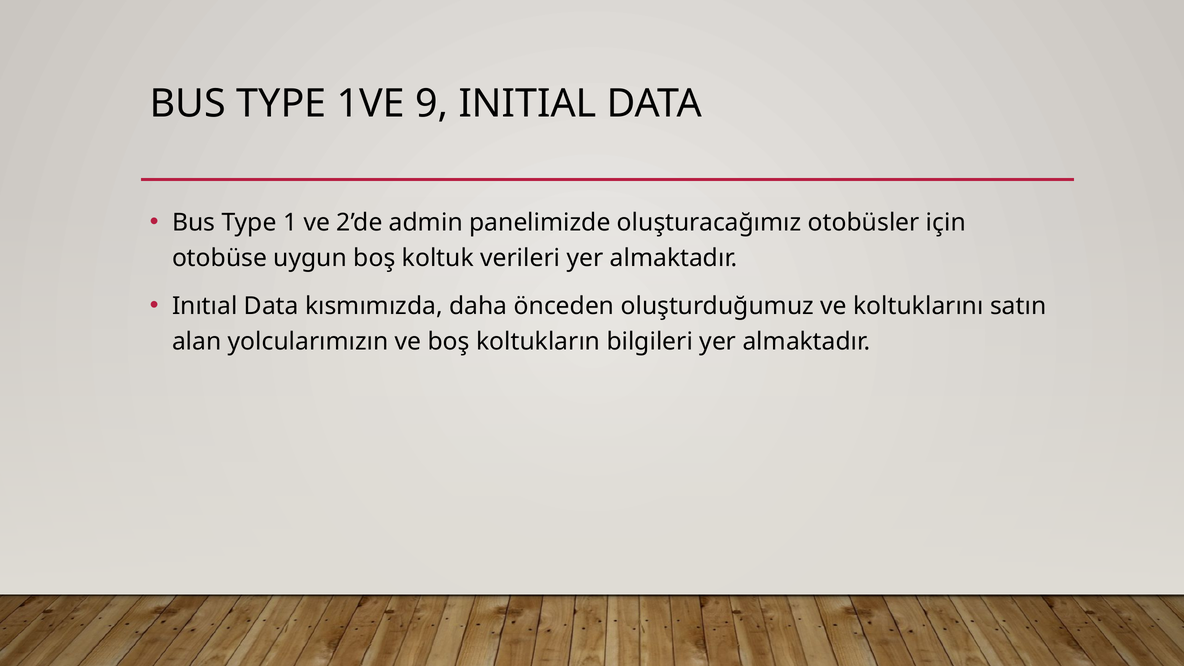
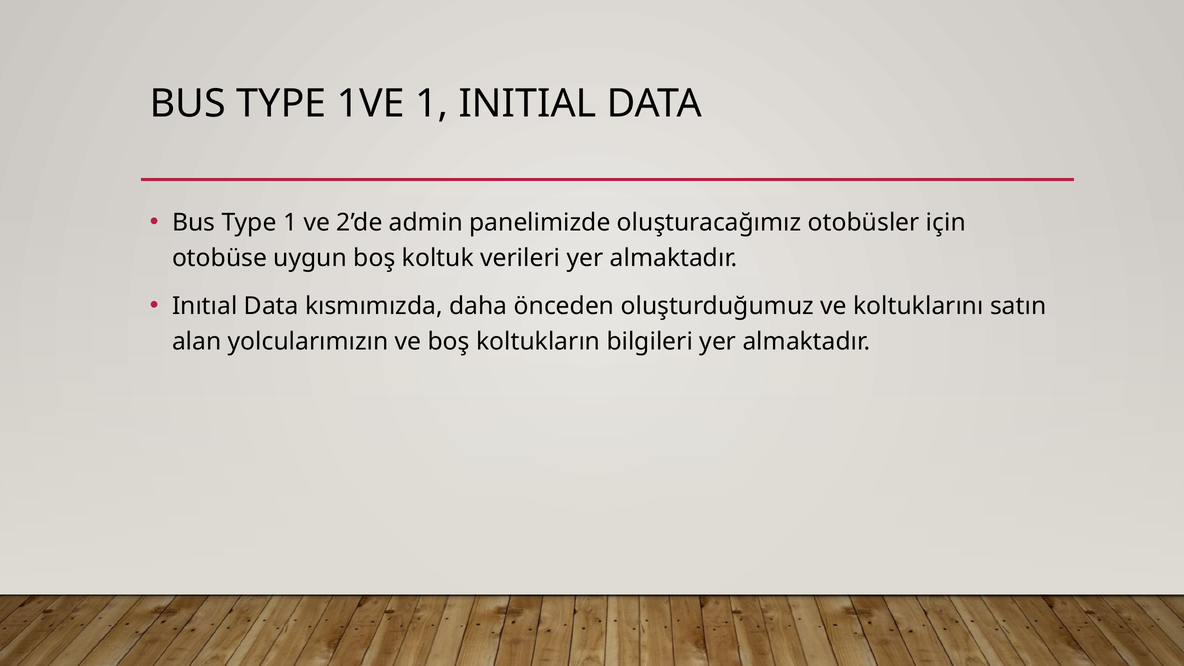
1VE 9: 9 -> 1
